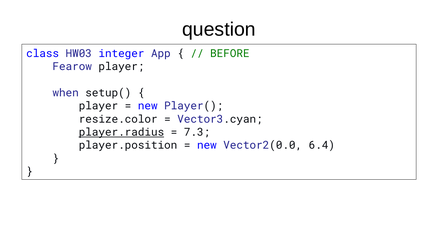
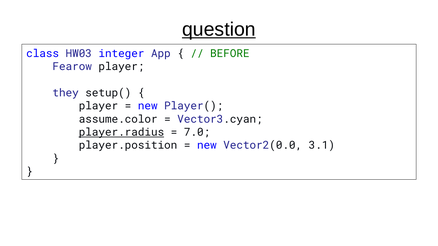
question underline: none -> present
when: when -> they
resize.color: resize.color -> assume.color
7.3: 7.3 -> 7.0
6.4: 6.4 -> 3.1
